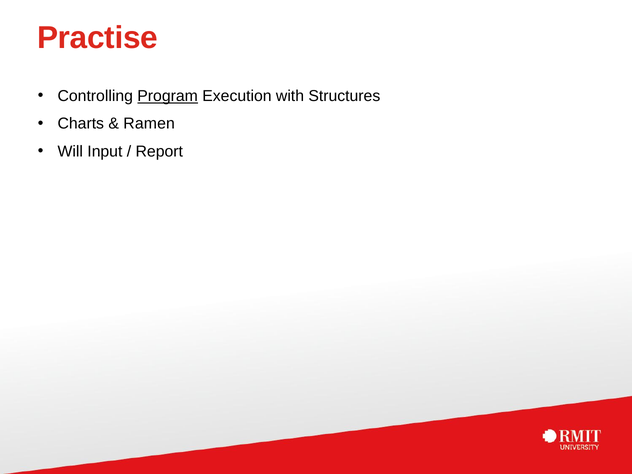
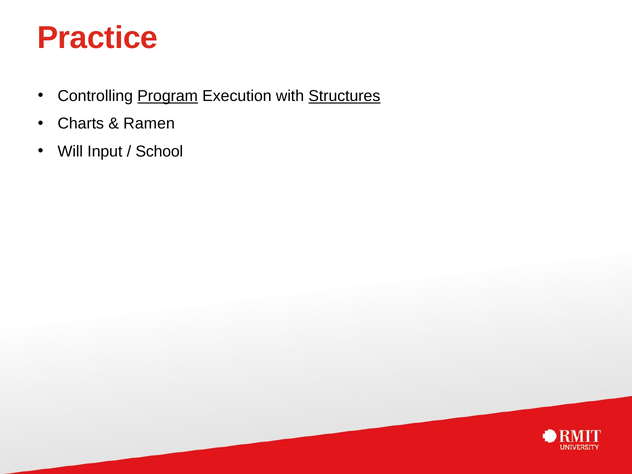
Practise: Practise -> Practice
Structures underline: none -> present
Report: Report -> School
